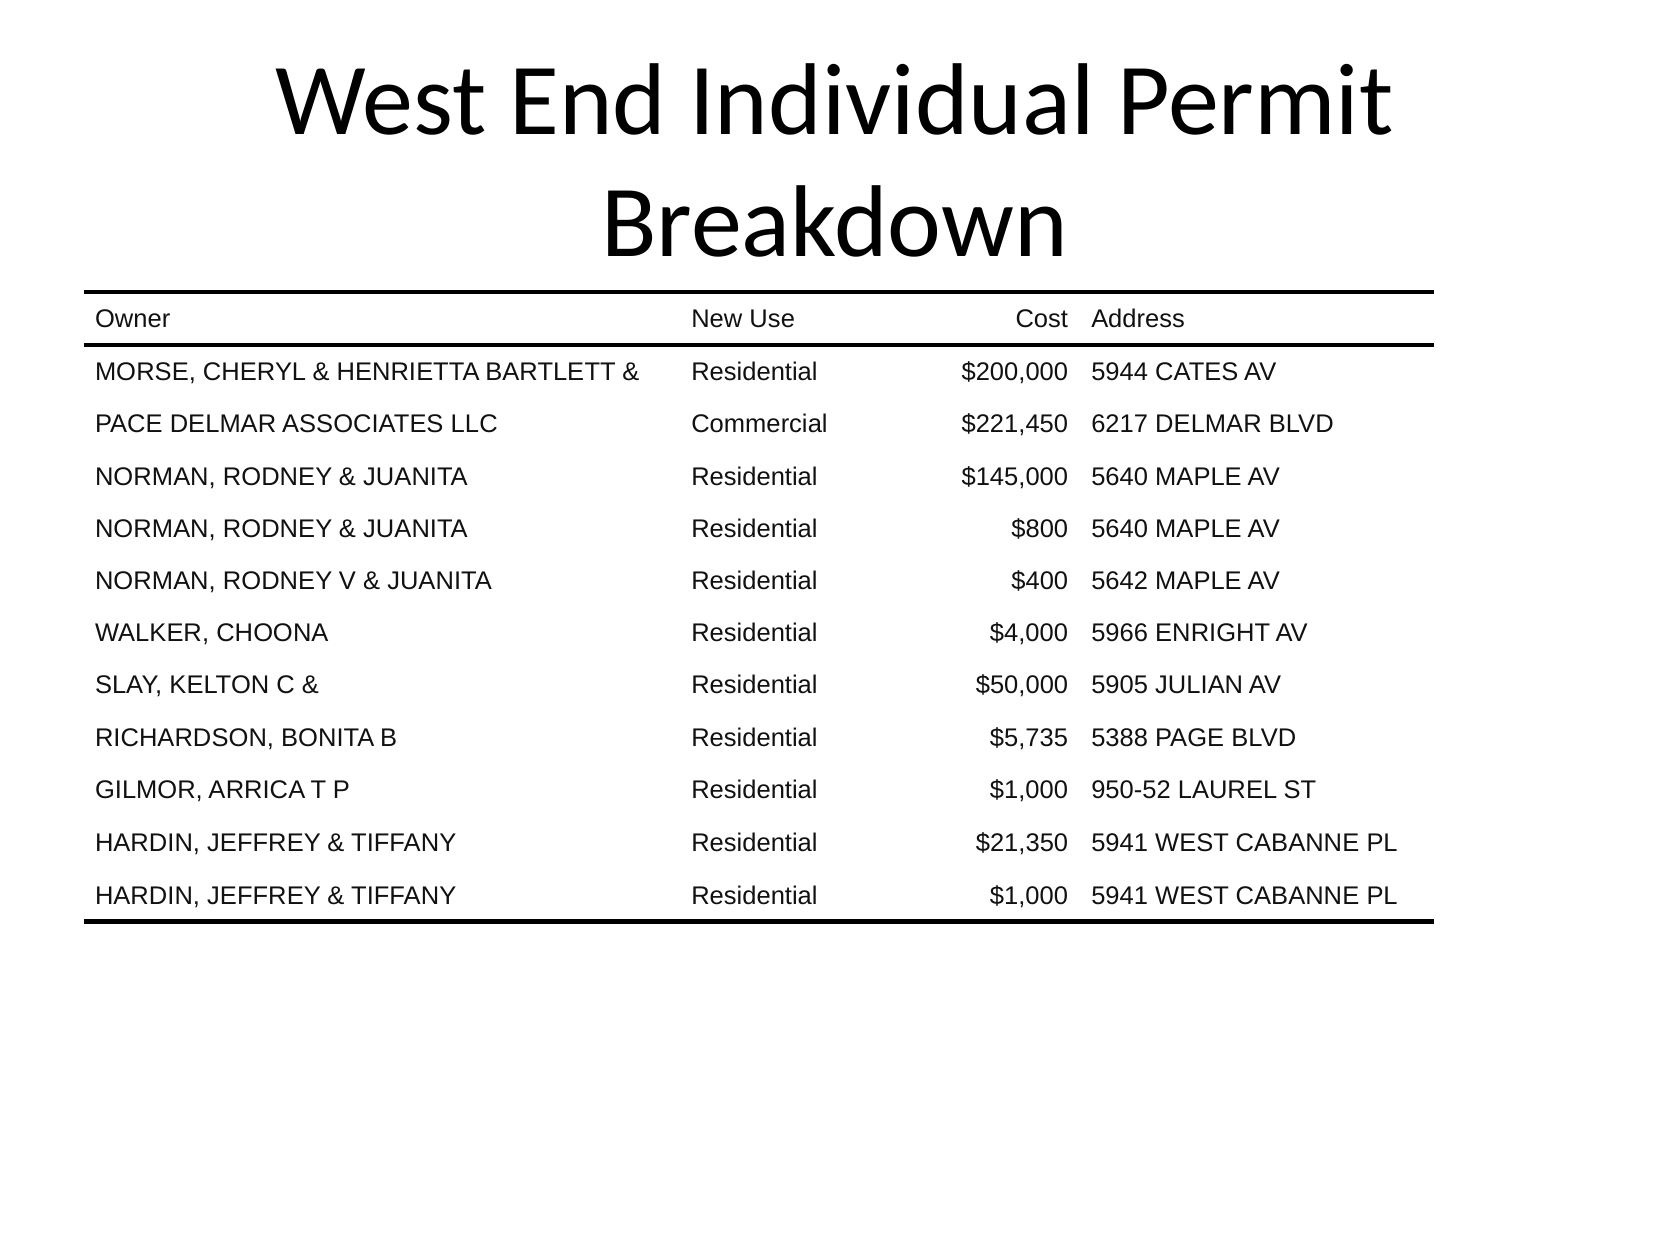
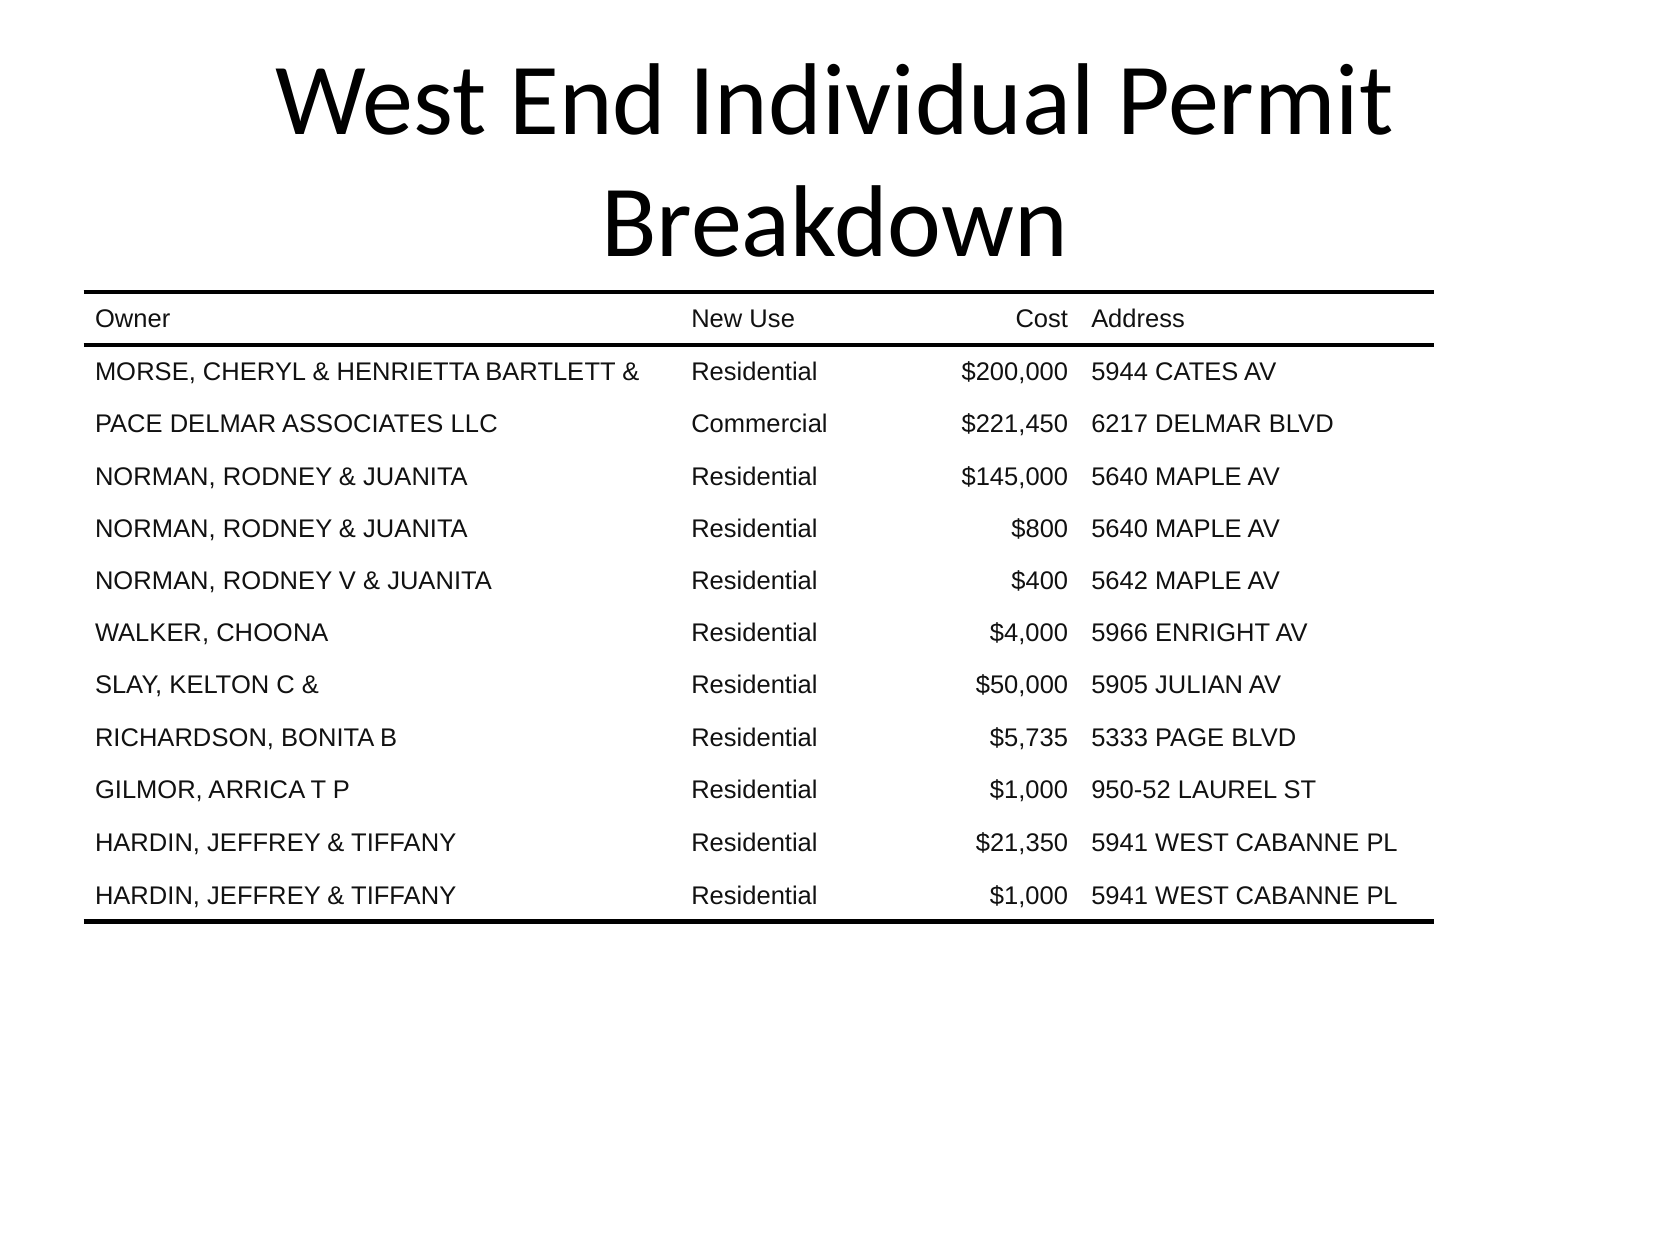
5388: 5388 -> 5333
